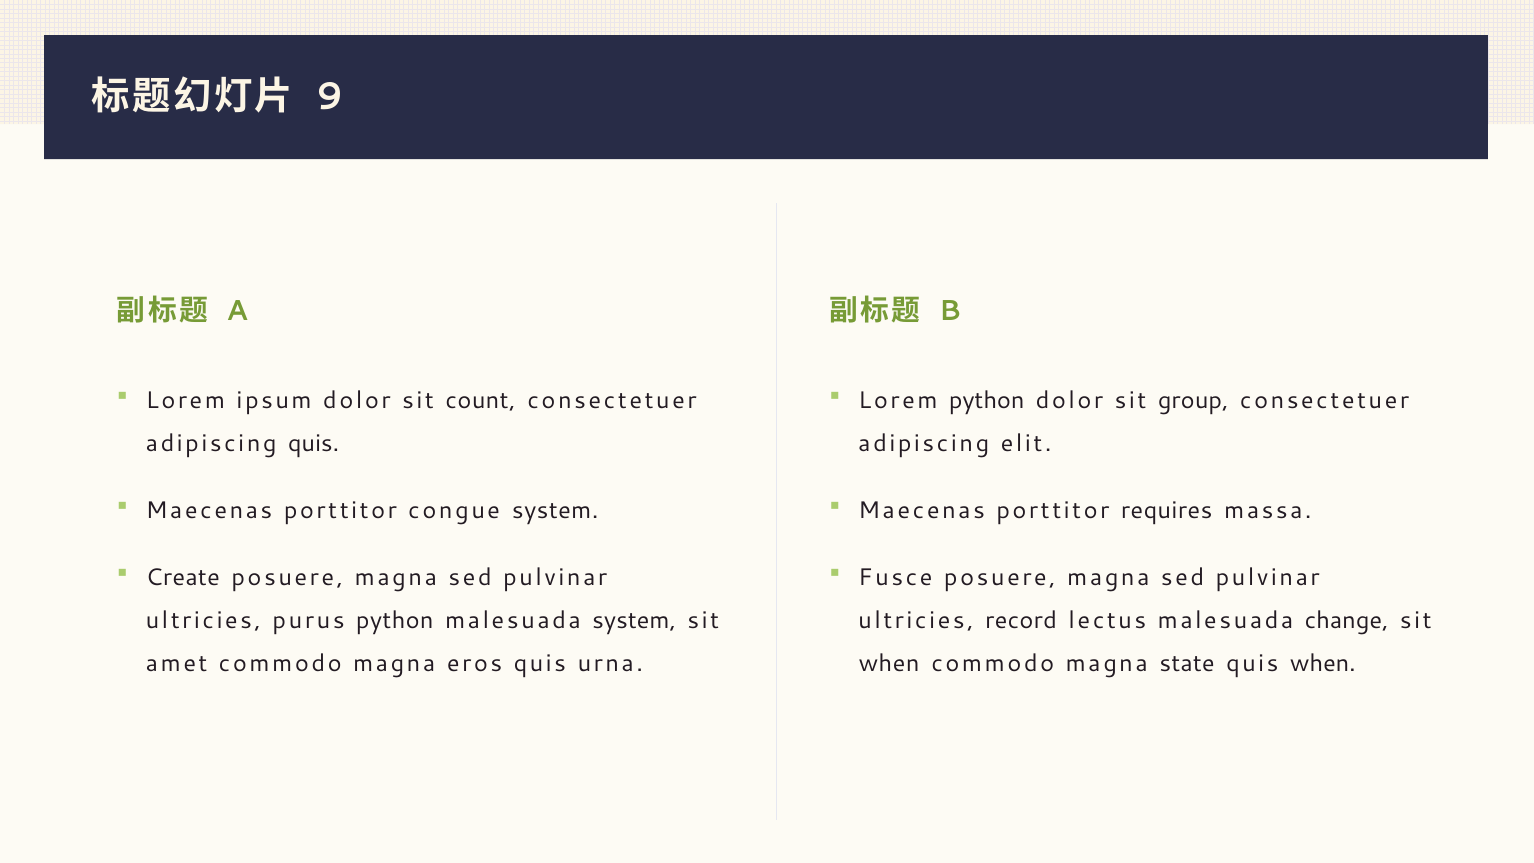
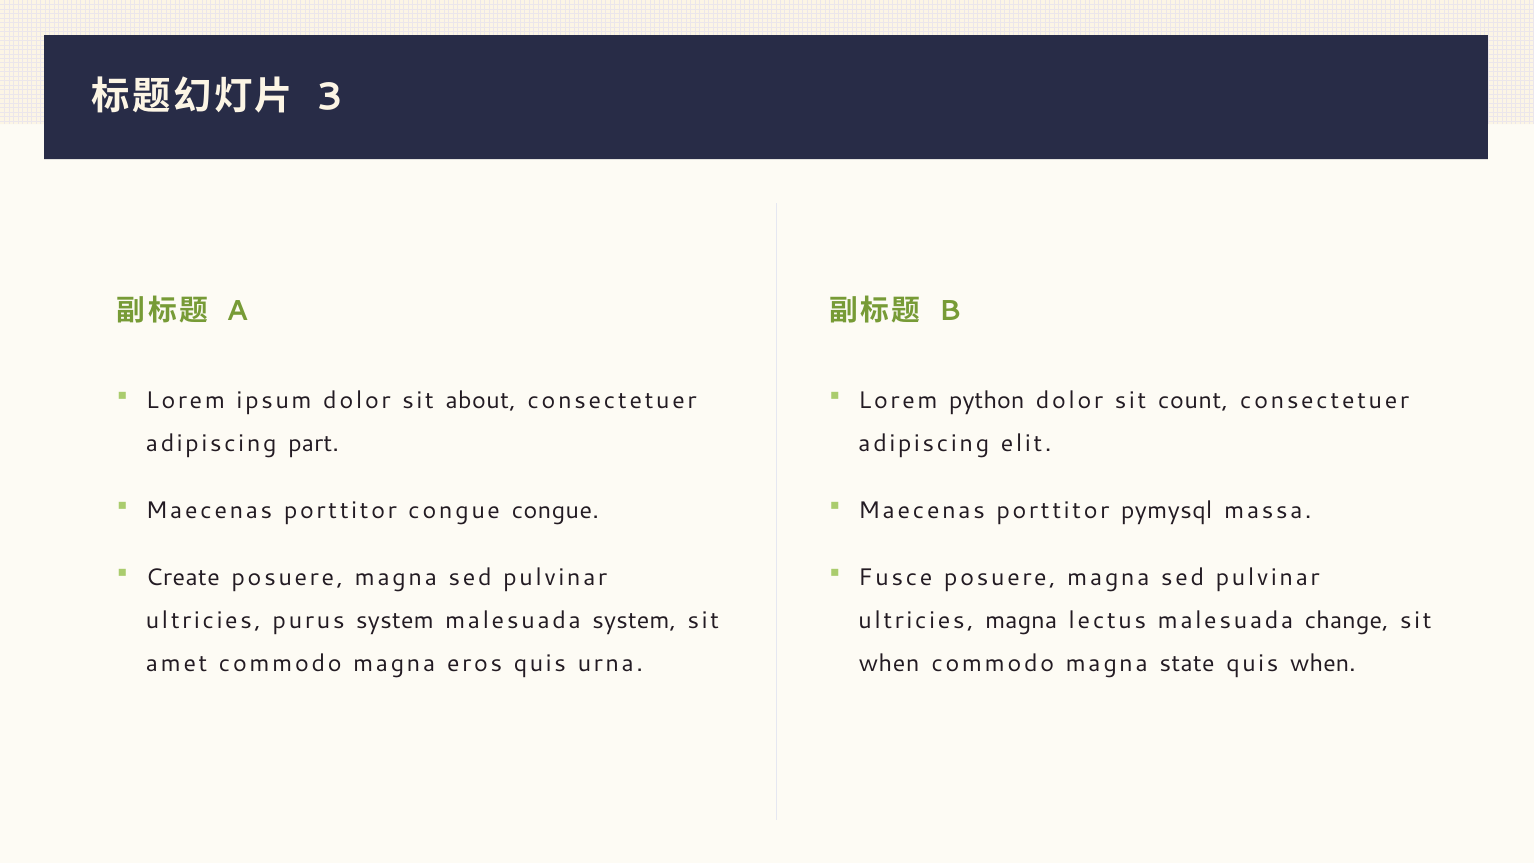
9: 9 -> 3
count: count -> about
group: group -> count
adipiscing quis: quis -> part
congue system: system -> congue
requires: requires -> pymysql
purus python: python -> system
ultricies record: record -> magna
